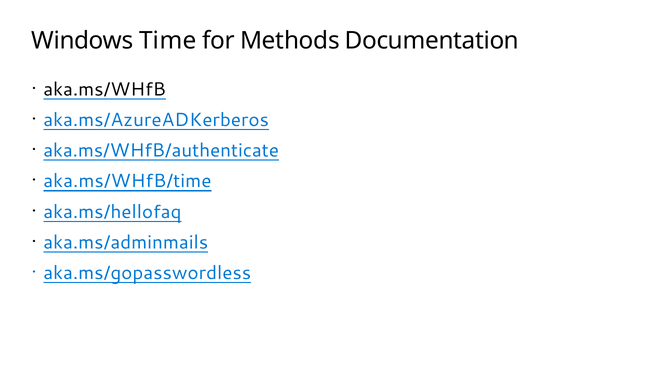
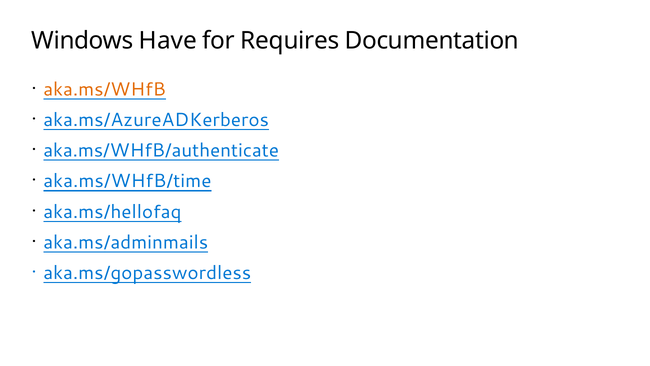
Time: Time -> Have
Methods: Methods -> Requires
aka.ms/WHfB colour: black -> orange
